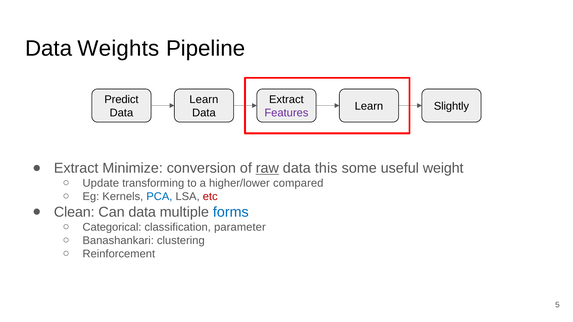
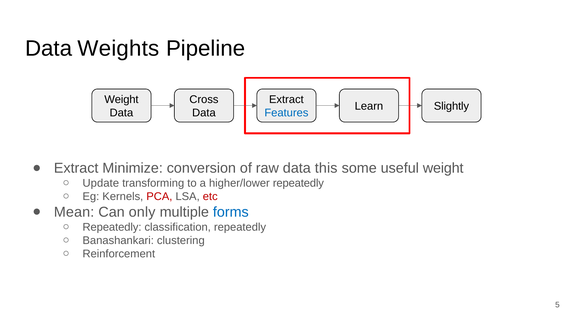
Predict at (121, 100): Predict -> Weight
Learn at (204, 100): Learn -> Cross
Features colour: purple -> blue
raw underline: present -> none
higher/lower compared: compared -> repeatedly
PCA colour: blue -> red
Clean: Clean -> Mean
Can data: data -> only
Categorical at (112, 227): Categorical -> Repeatedly
classification parameter: parameter -> repeatedly
